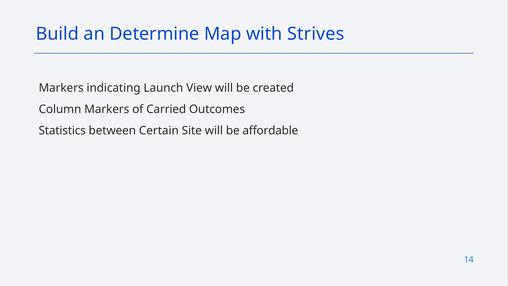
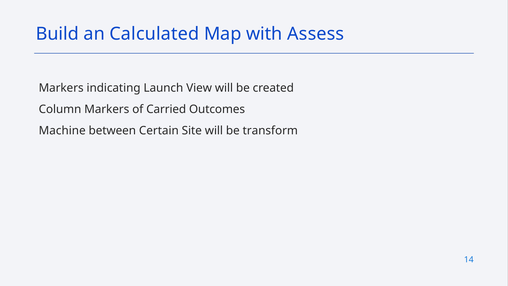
Determine: Determine -> Calculated
Strives: Strives -> Assess
Statistics: Statistics -> Machine
affordable: affordable -> transform
